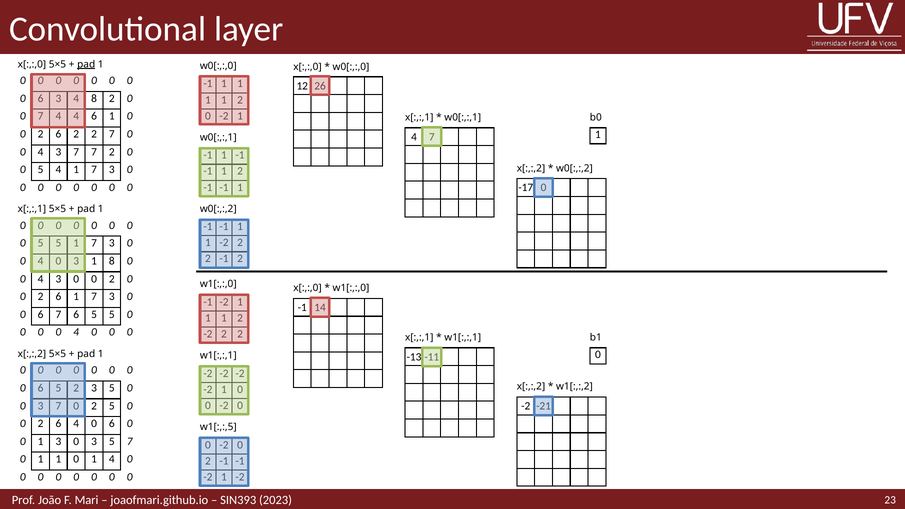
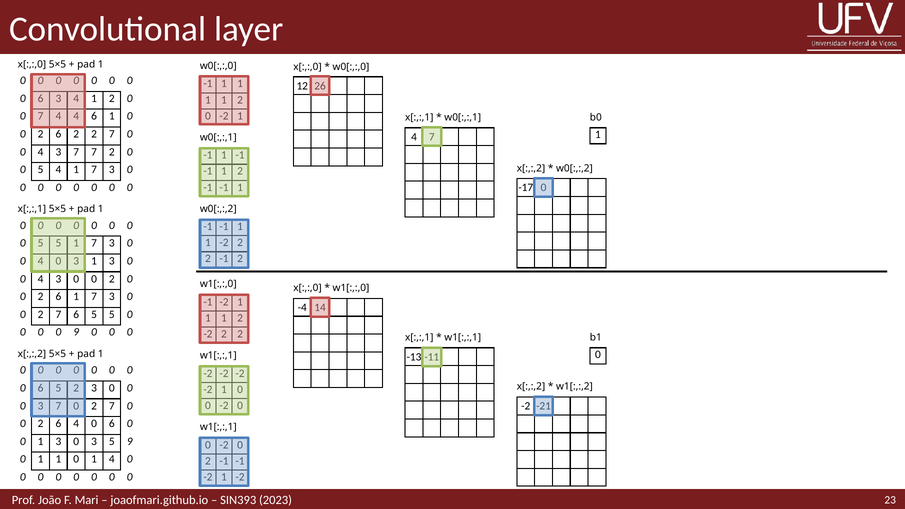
pad at (86, 64) underline: present -> none
8 at (94, 98): 8 -> 1
8 at (112, 261): 8 -> 3
-1 at (302, 308): -1 -> -4
6 at (41, 314): 6 -> 2
0 0 0 4: 4 -> 9
5 at (112, 388): 5 -> 0
5 at (112, 406): 5 -> 7
w1[:,:,5 at (218, 427): w1[:,:,5 -> w1[:,:,1
5 7: 7 -> 9
